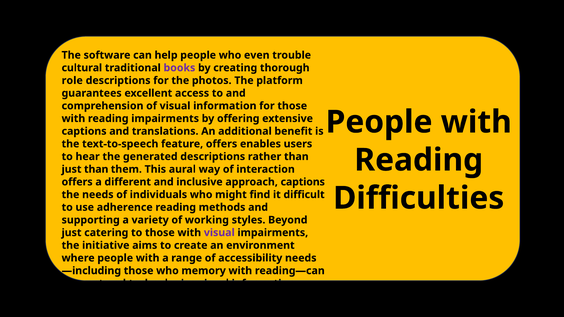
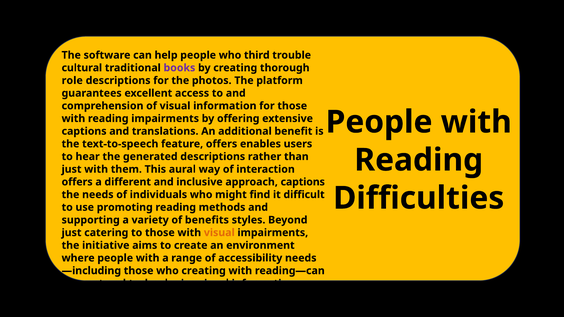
even: even -> third
just than: than -> with
adherence: adherence -> promoting
working: working -> benefits
visual at (219, 233) colour: purple -> orange
who memory: memory -> creating
